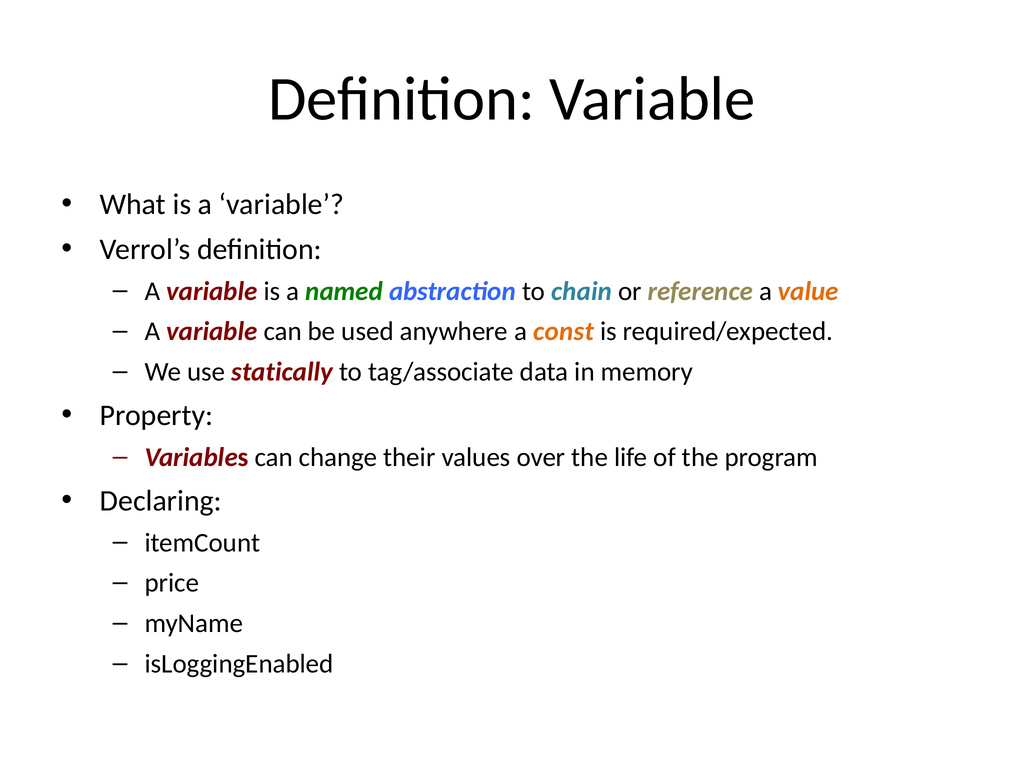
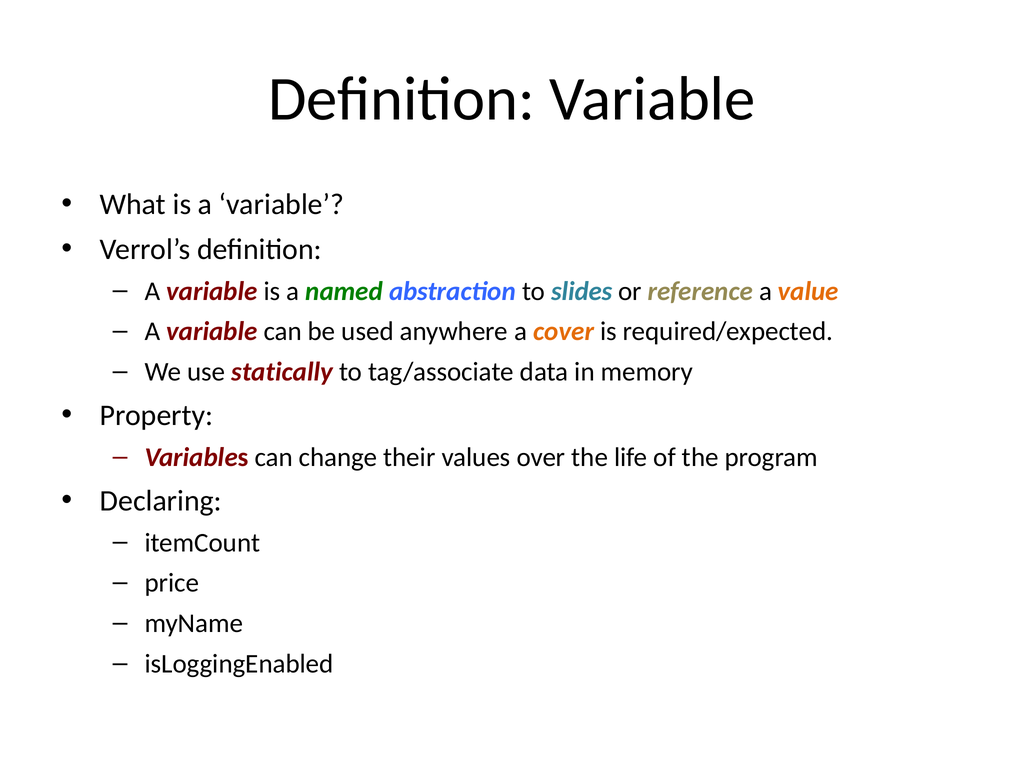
chain: chain -> slides
const: const -> cover
